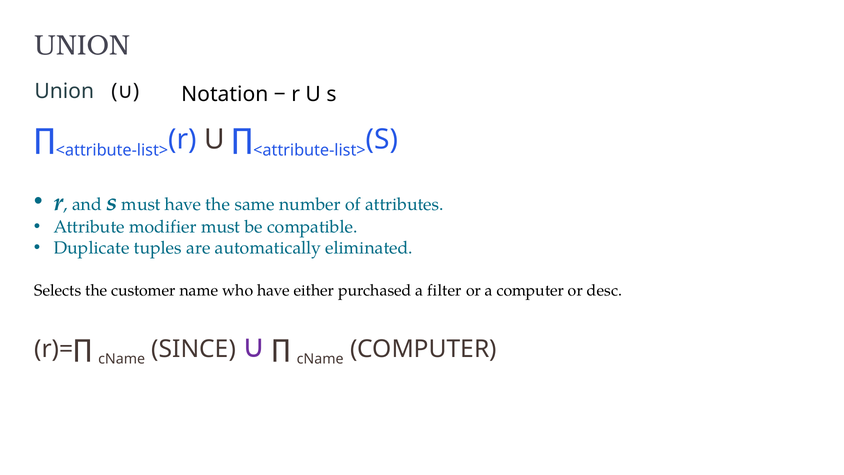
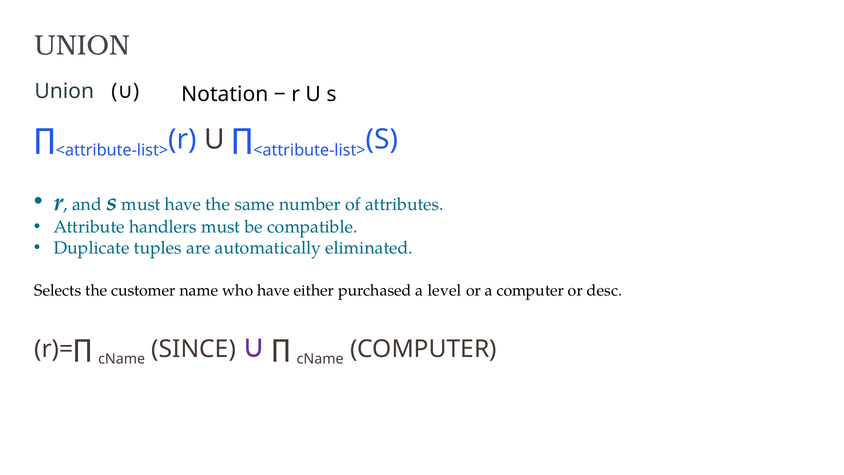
modifier: modifier -> handlers
filter: filter -> level
